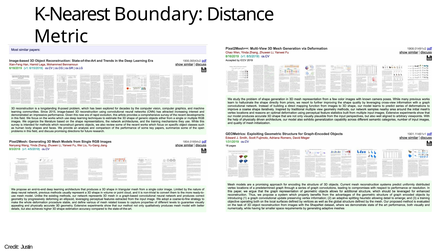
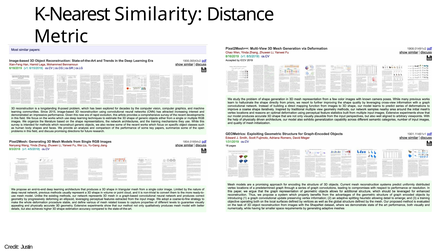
Boundary: Boundary -> Similarity
